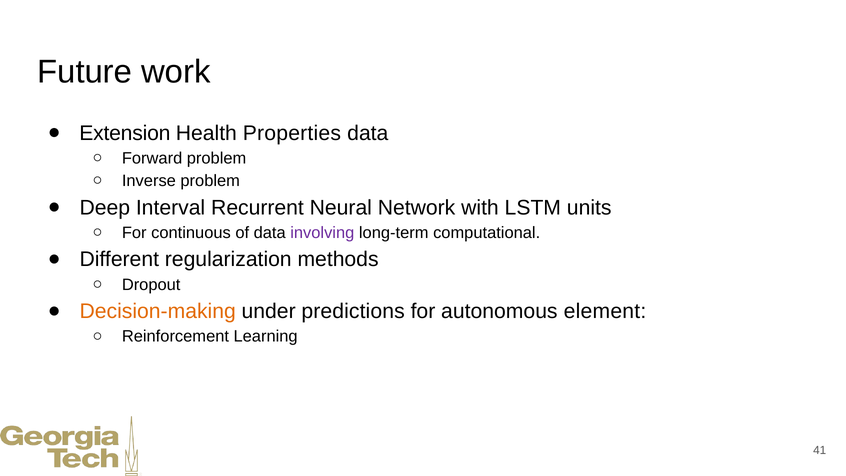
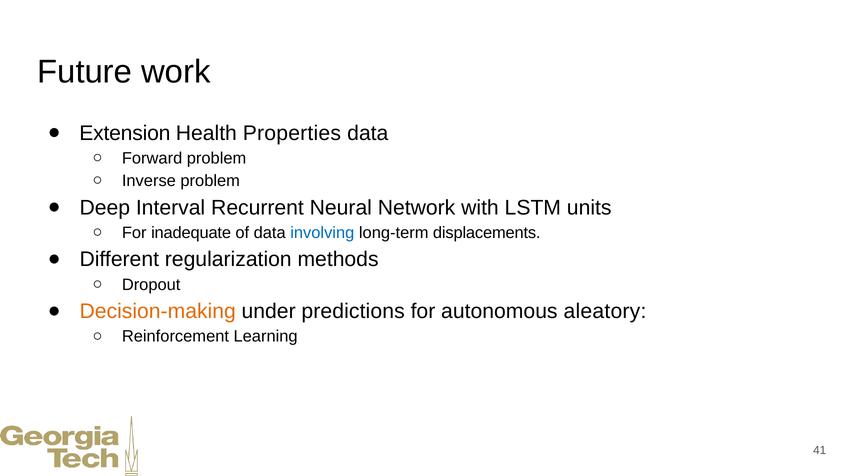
continuous: continuous -> inadequate
involving colour: purple -> blue
computational: computational -> displacements
element: element -> aleatory
